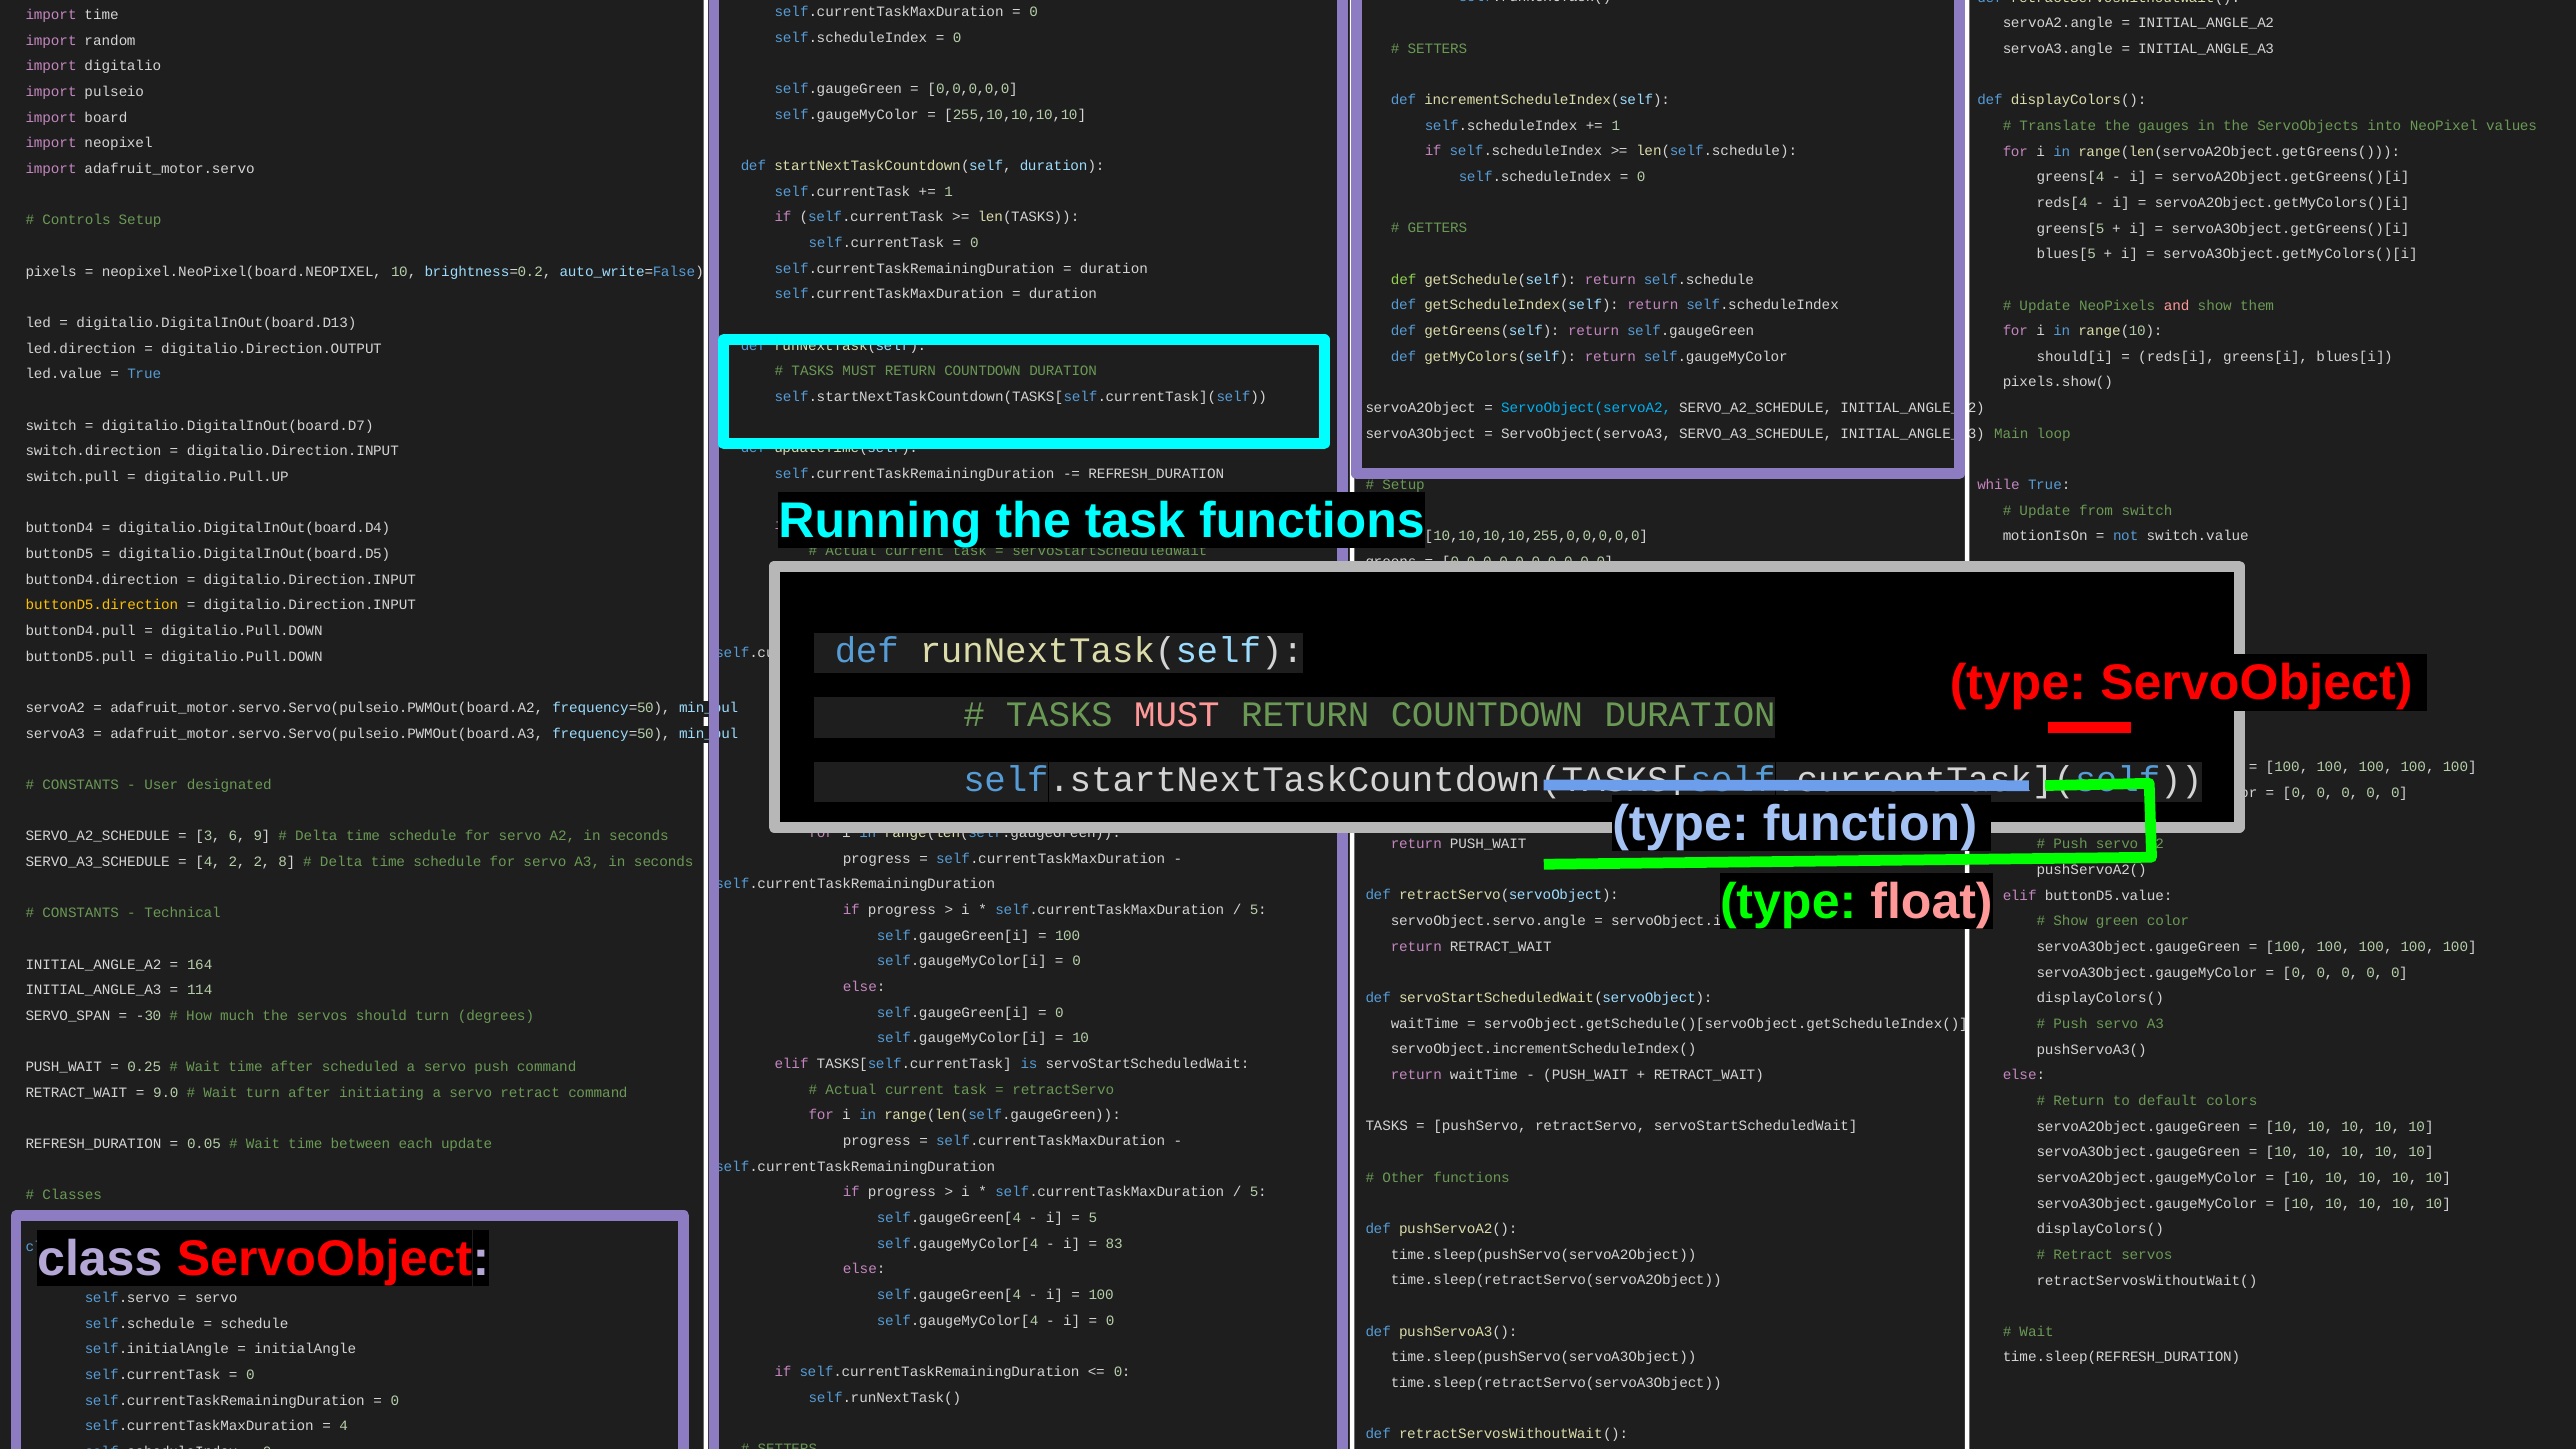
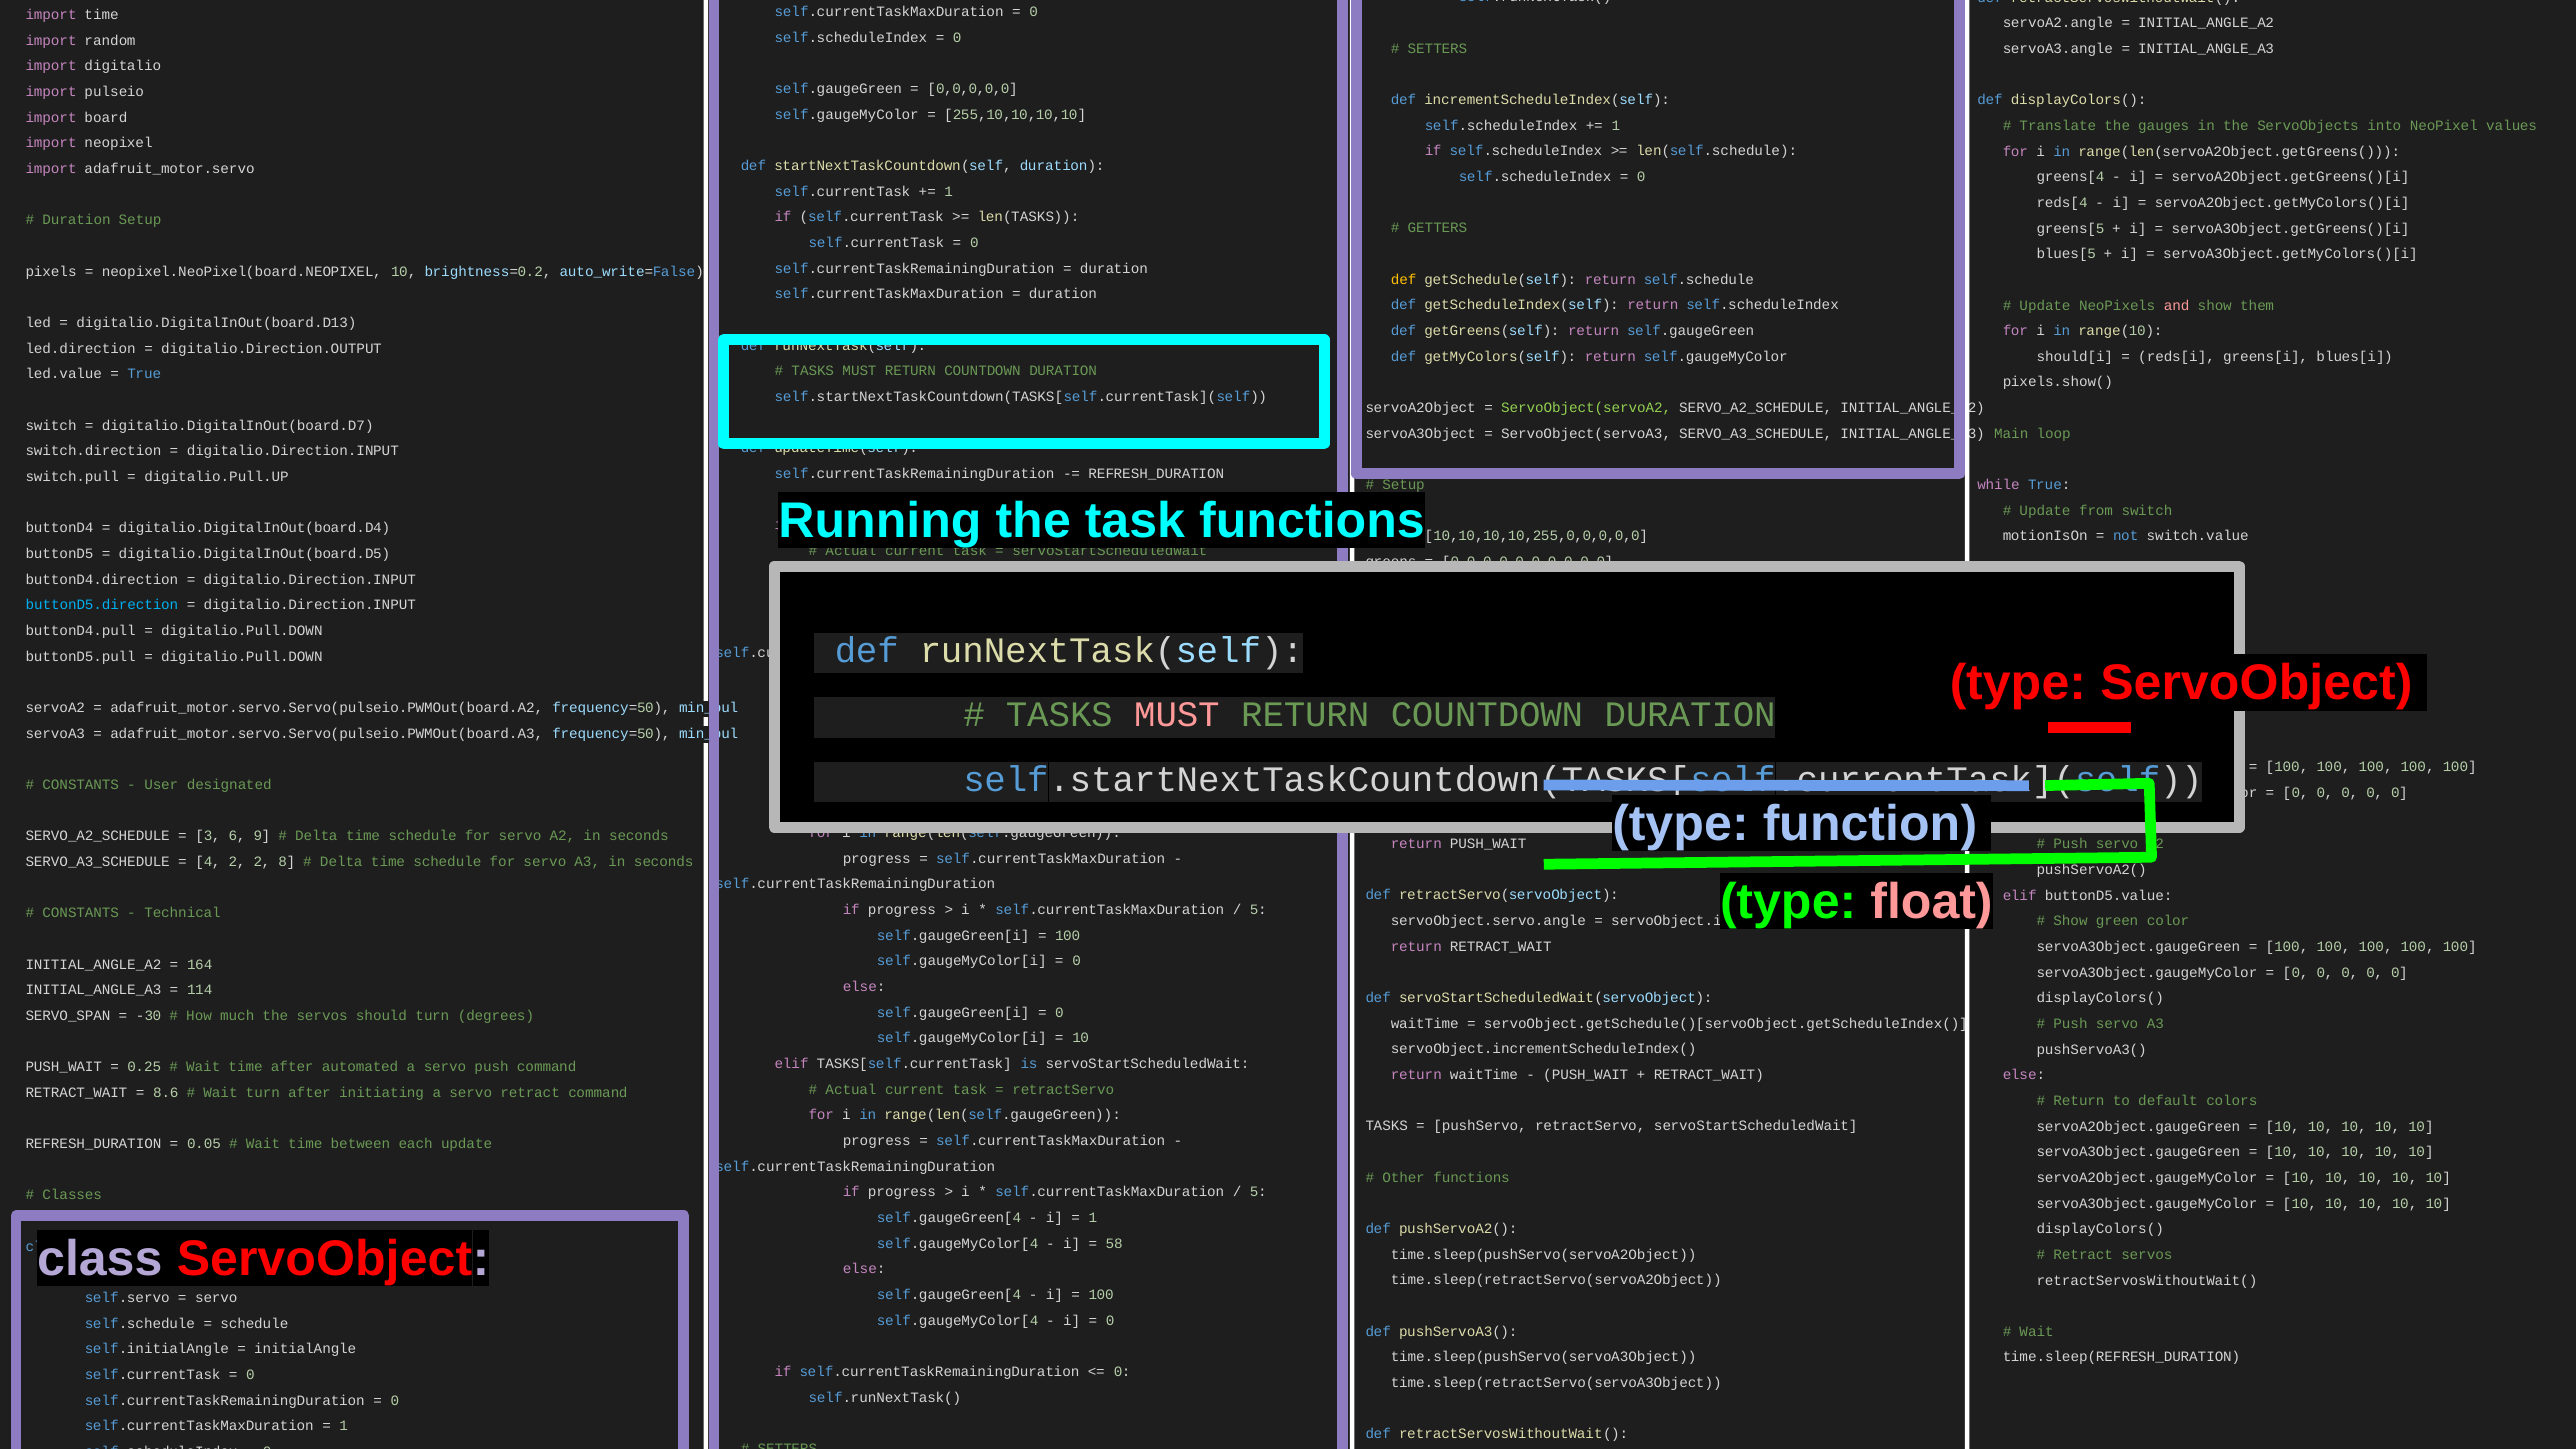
Controls at (76, 220): Controls -> Duration
def at (1404, 279) colour: light green -> yellow
ServoObject(servoA2 colour: light blue -> light green
buttonD5.direction colour: yellow -> light blue
scheduled: scheduled -> automated
9.0: 9.0 -> 8.6
5 at (1093, 1218): 5 -> 1
83: 83 -> 58
4 at (344, 1426): 4 -> 1
